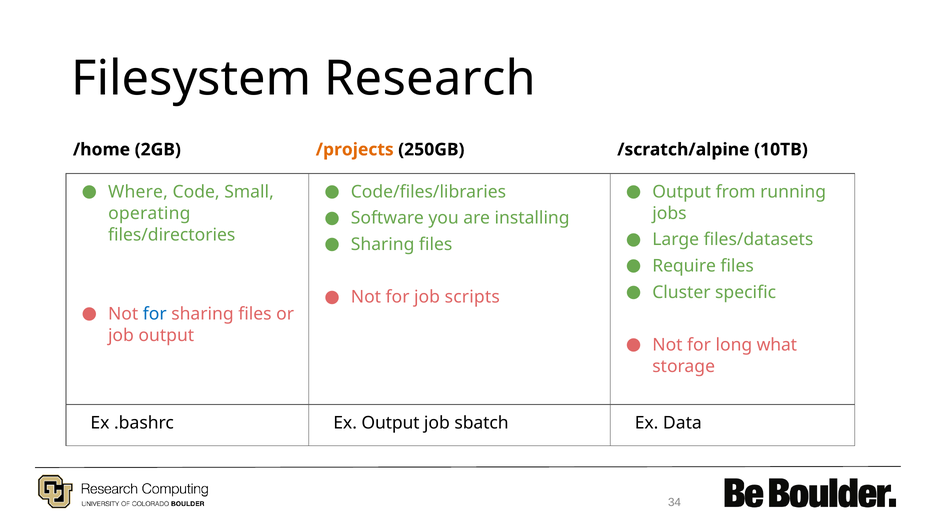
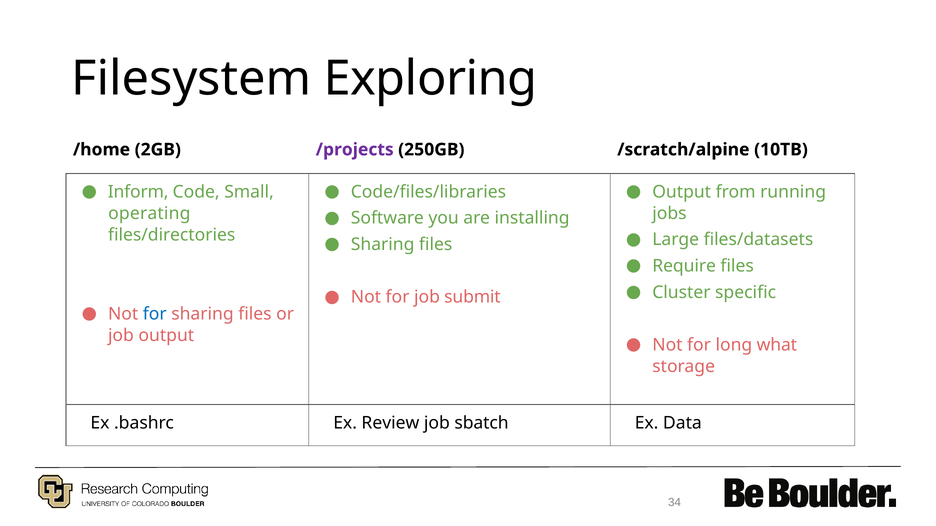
Research: Research -> Exploring
/projects colour: orange -> purple
Where: Where -> Inform
scripts: scripts -> submit
Ex Output: Output -> Review
